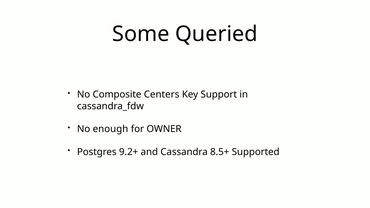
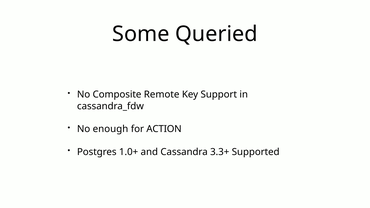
Centers: Centers -> Remote
OWNER: OWNER -> ACTION
9.2+: 9.2+ -> 1.0+
8.5+: 8.5+ -> 3.3+
